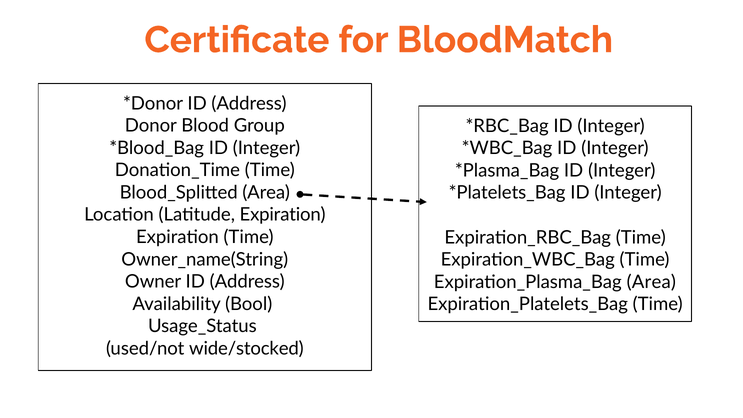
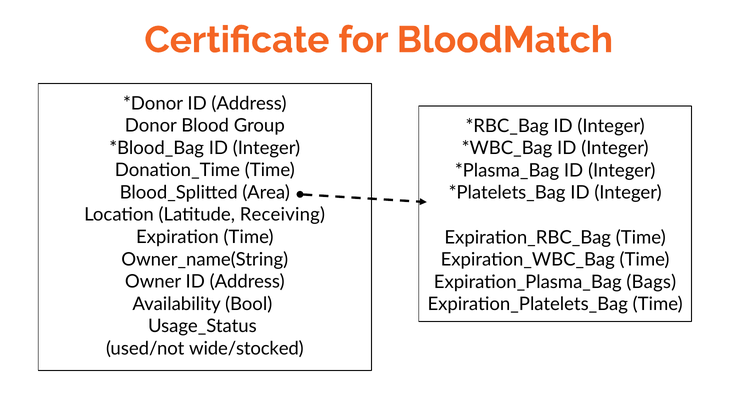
Latitude Expiration: Expiration -> Receiving
Expiration_Plasma_Bag Area: Area -> Bags
